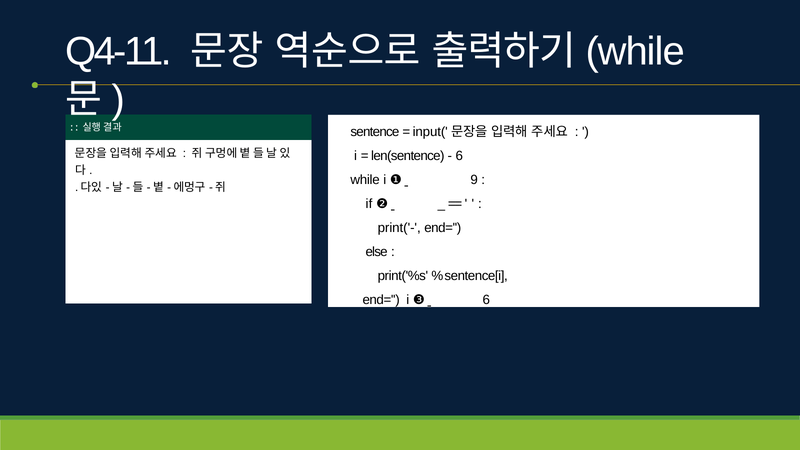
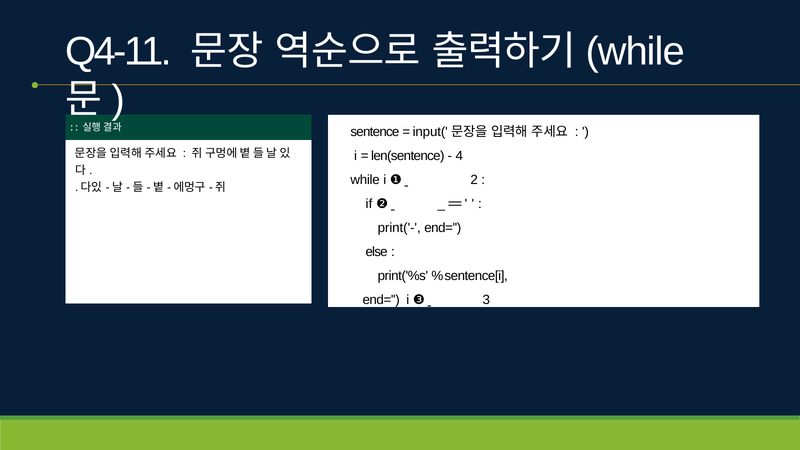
6 at (459, 156): 6 -> 4
9: 9 -> 2
❸ 6: 6 -> 3
